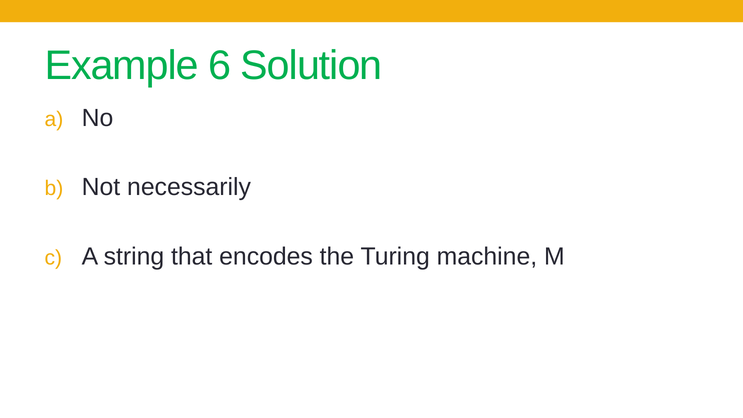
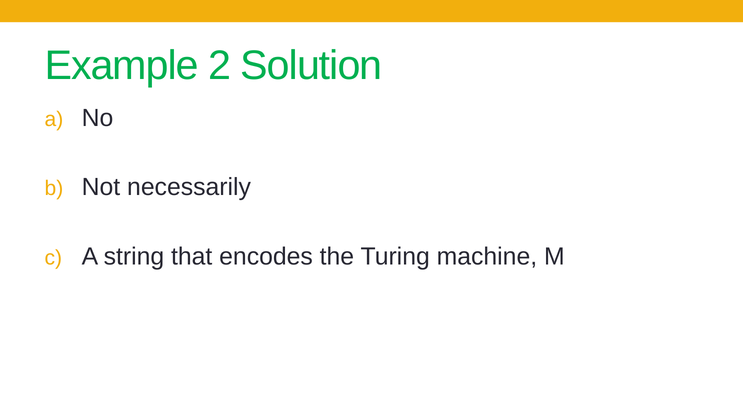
6: 6 -> 2
